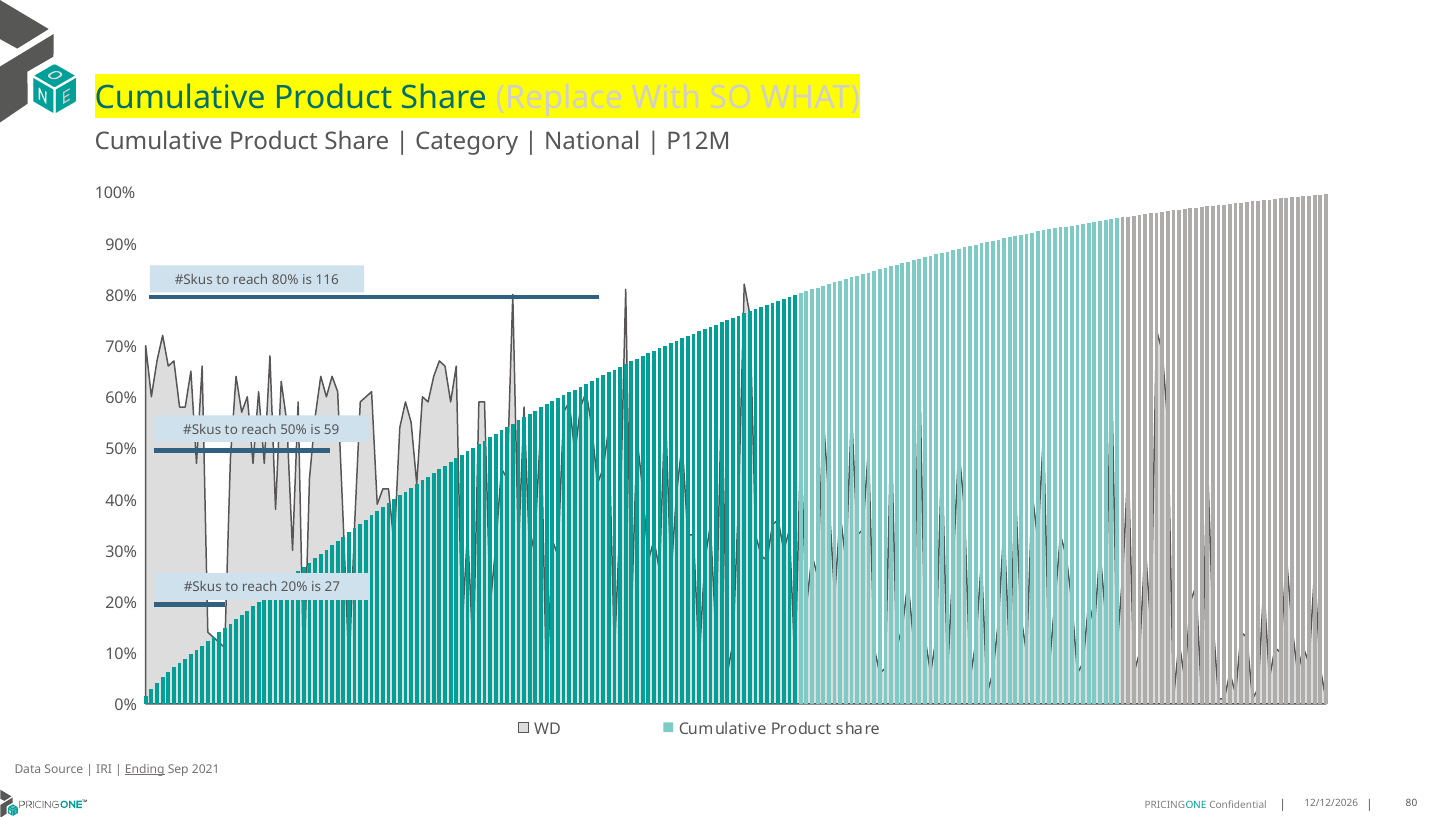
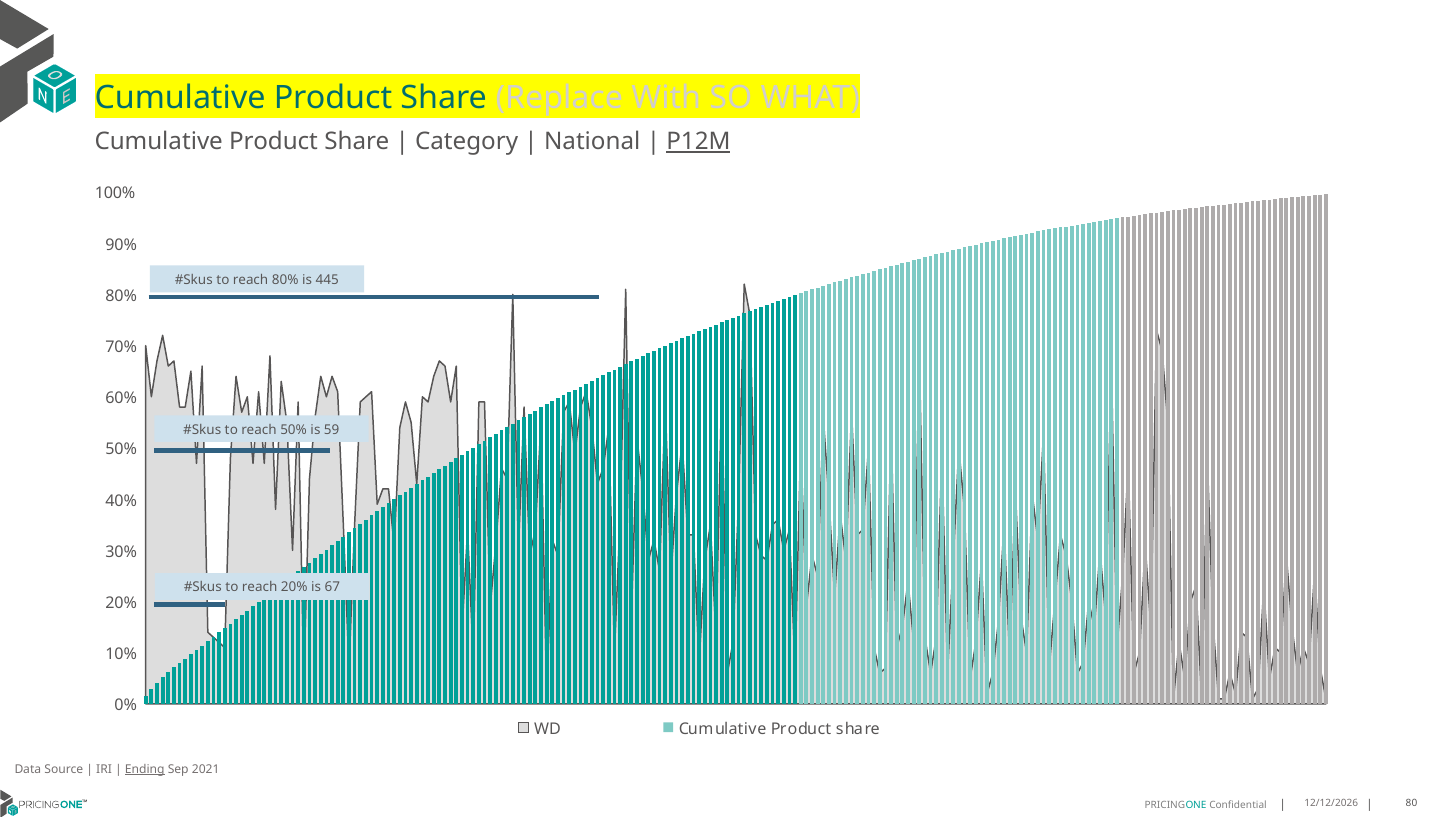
P12M underline: none -> present
116: 116 -> 445
27: 27 -> 67
